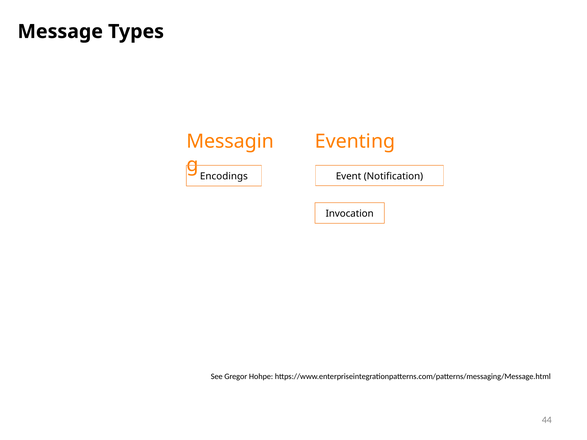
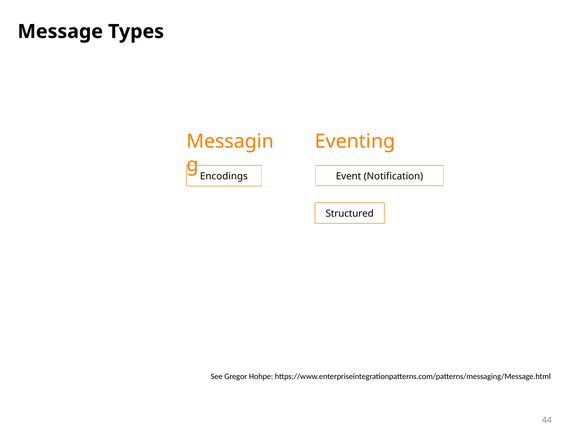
Invocation: Invocation -> Structured
